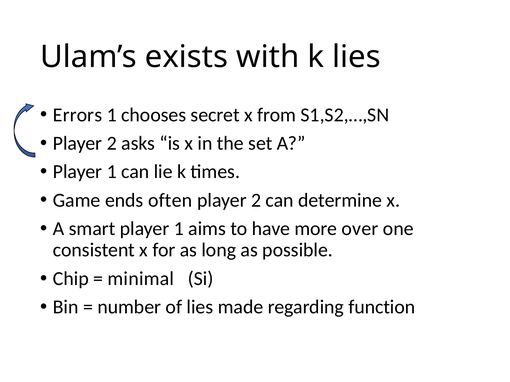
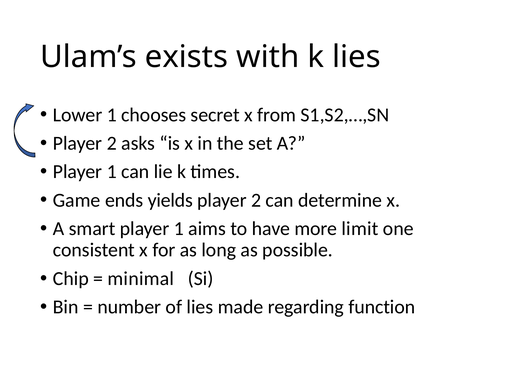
Errors: Errors -> Lower
often: often -> yields
over: over -> limit
